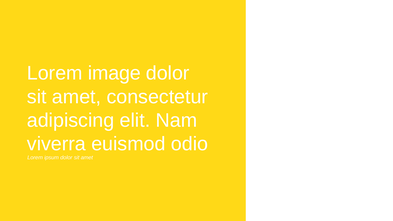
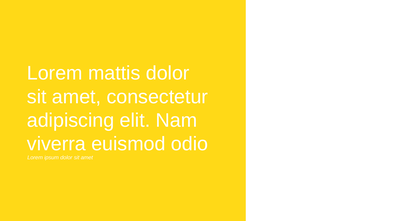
image: image -> mattis
